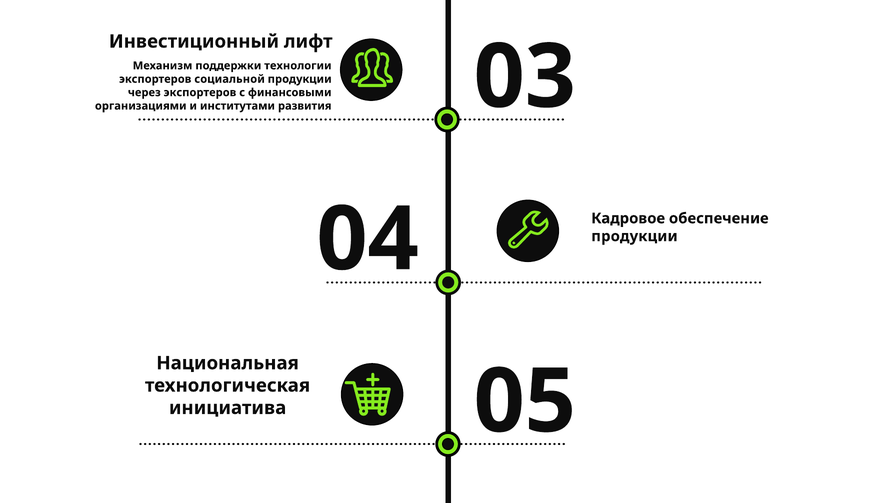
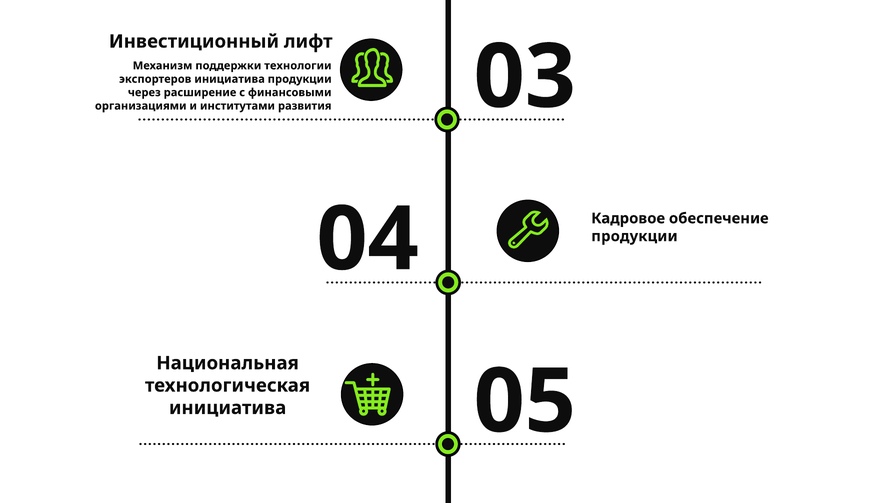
экспортеров социальной: социальной -> инициатива
через экспортеров: экспортеров -> расширение
